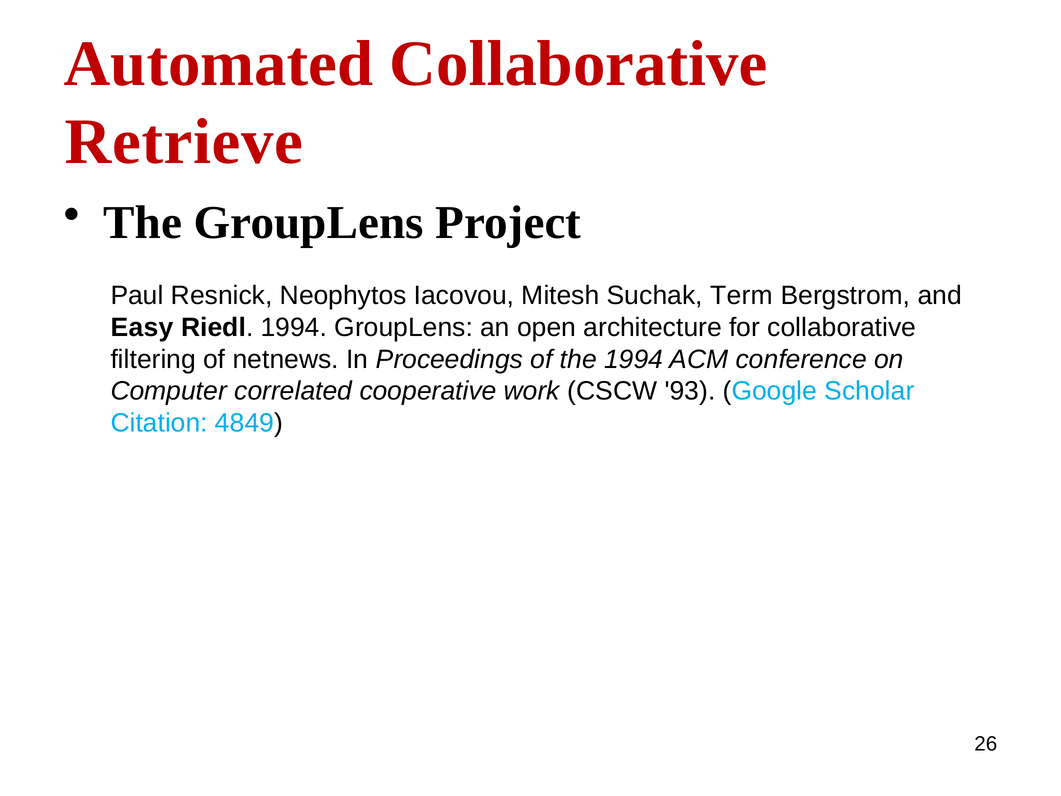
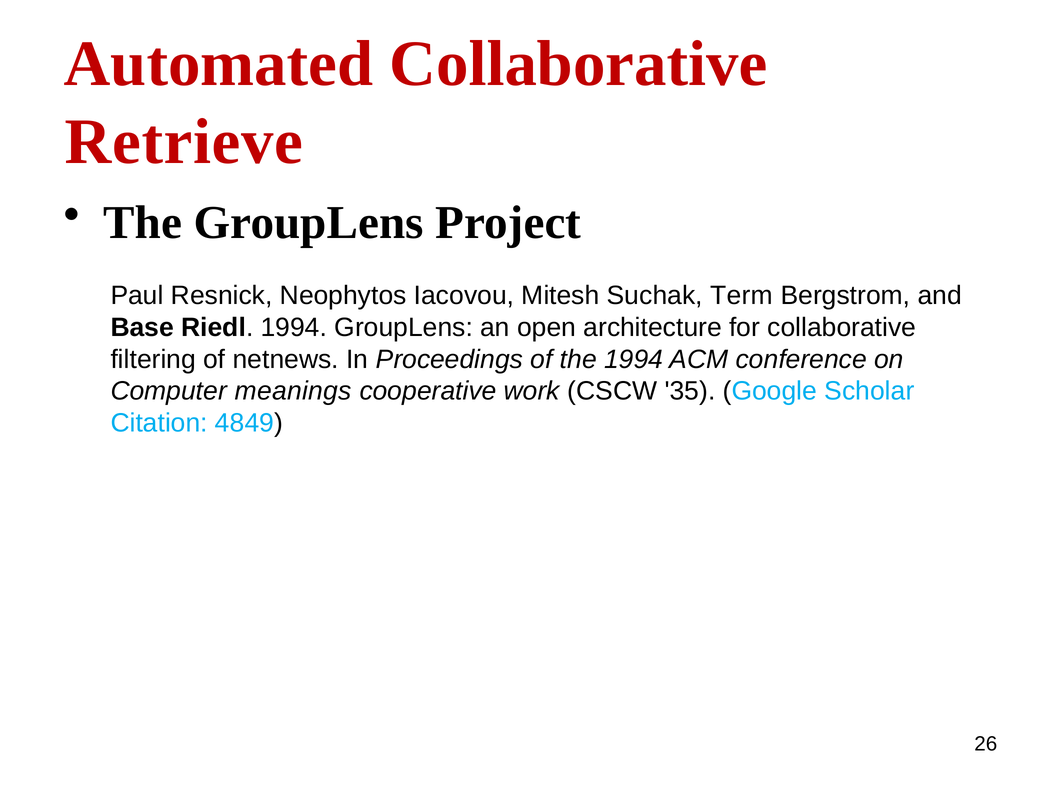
Easy: Easy -> Base
correlated: correlated -> meanings
93: 93 -> 35
